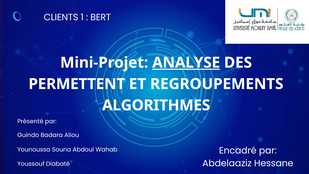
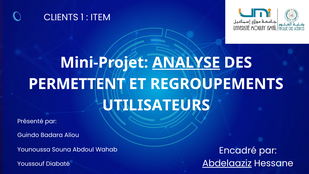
BERT: BERT -> ITEM
ALGORITHMES: ALGORITHMES -> UTILISATEURS
Abdelaaziz underline: none -> present
